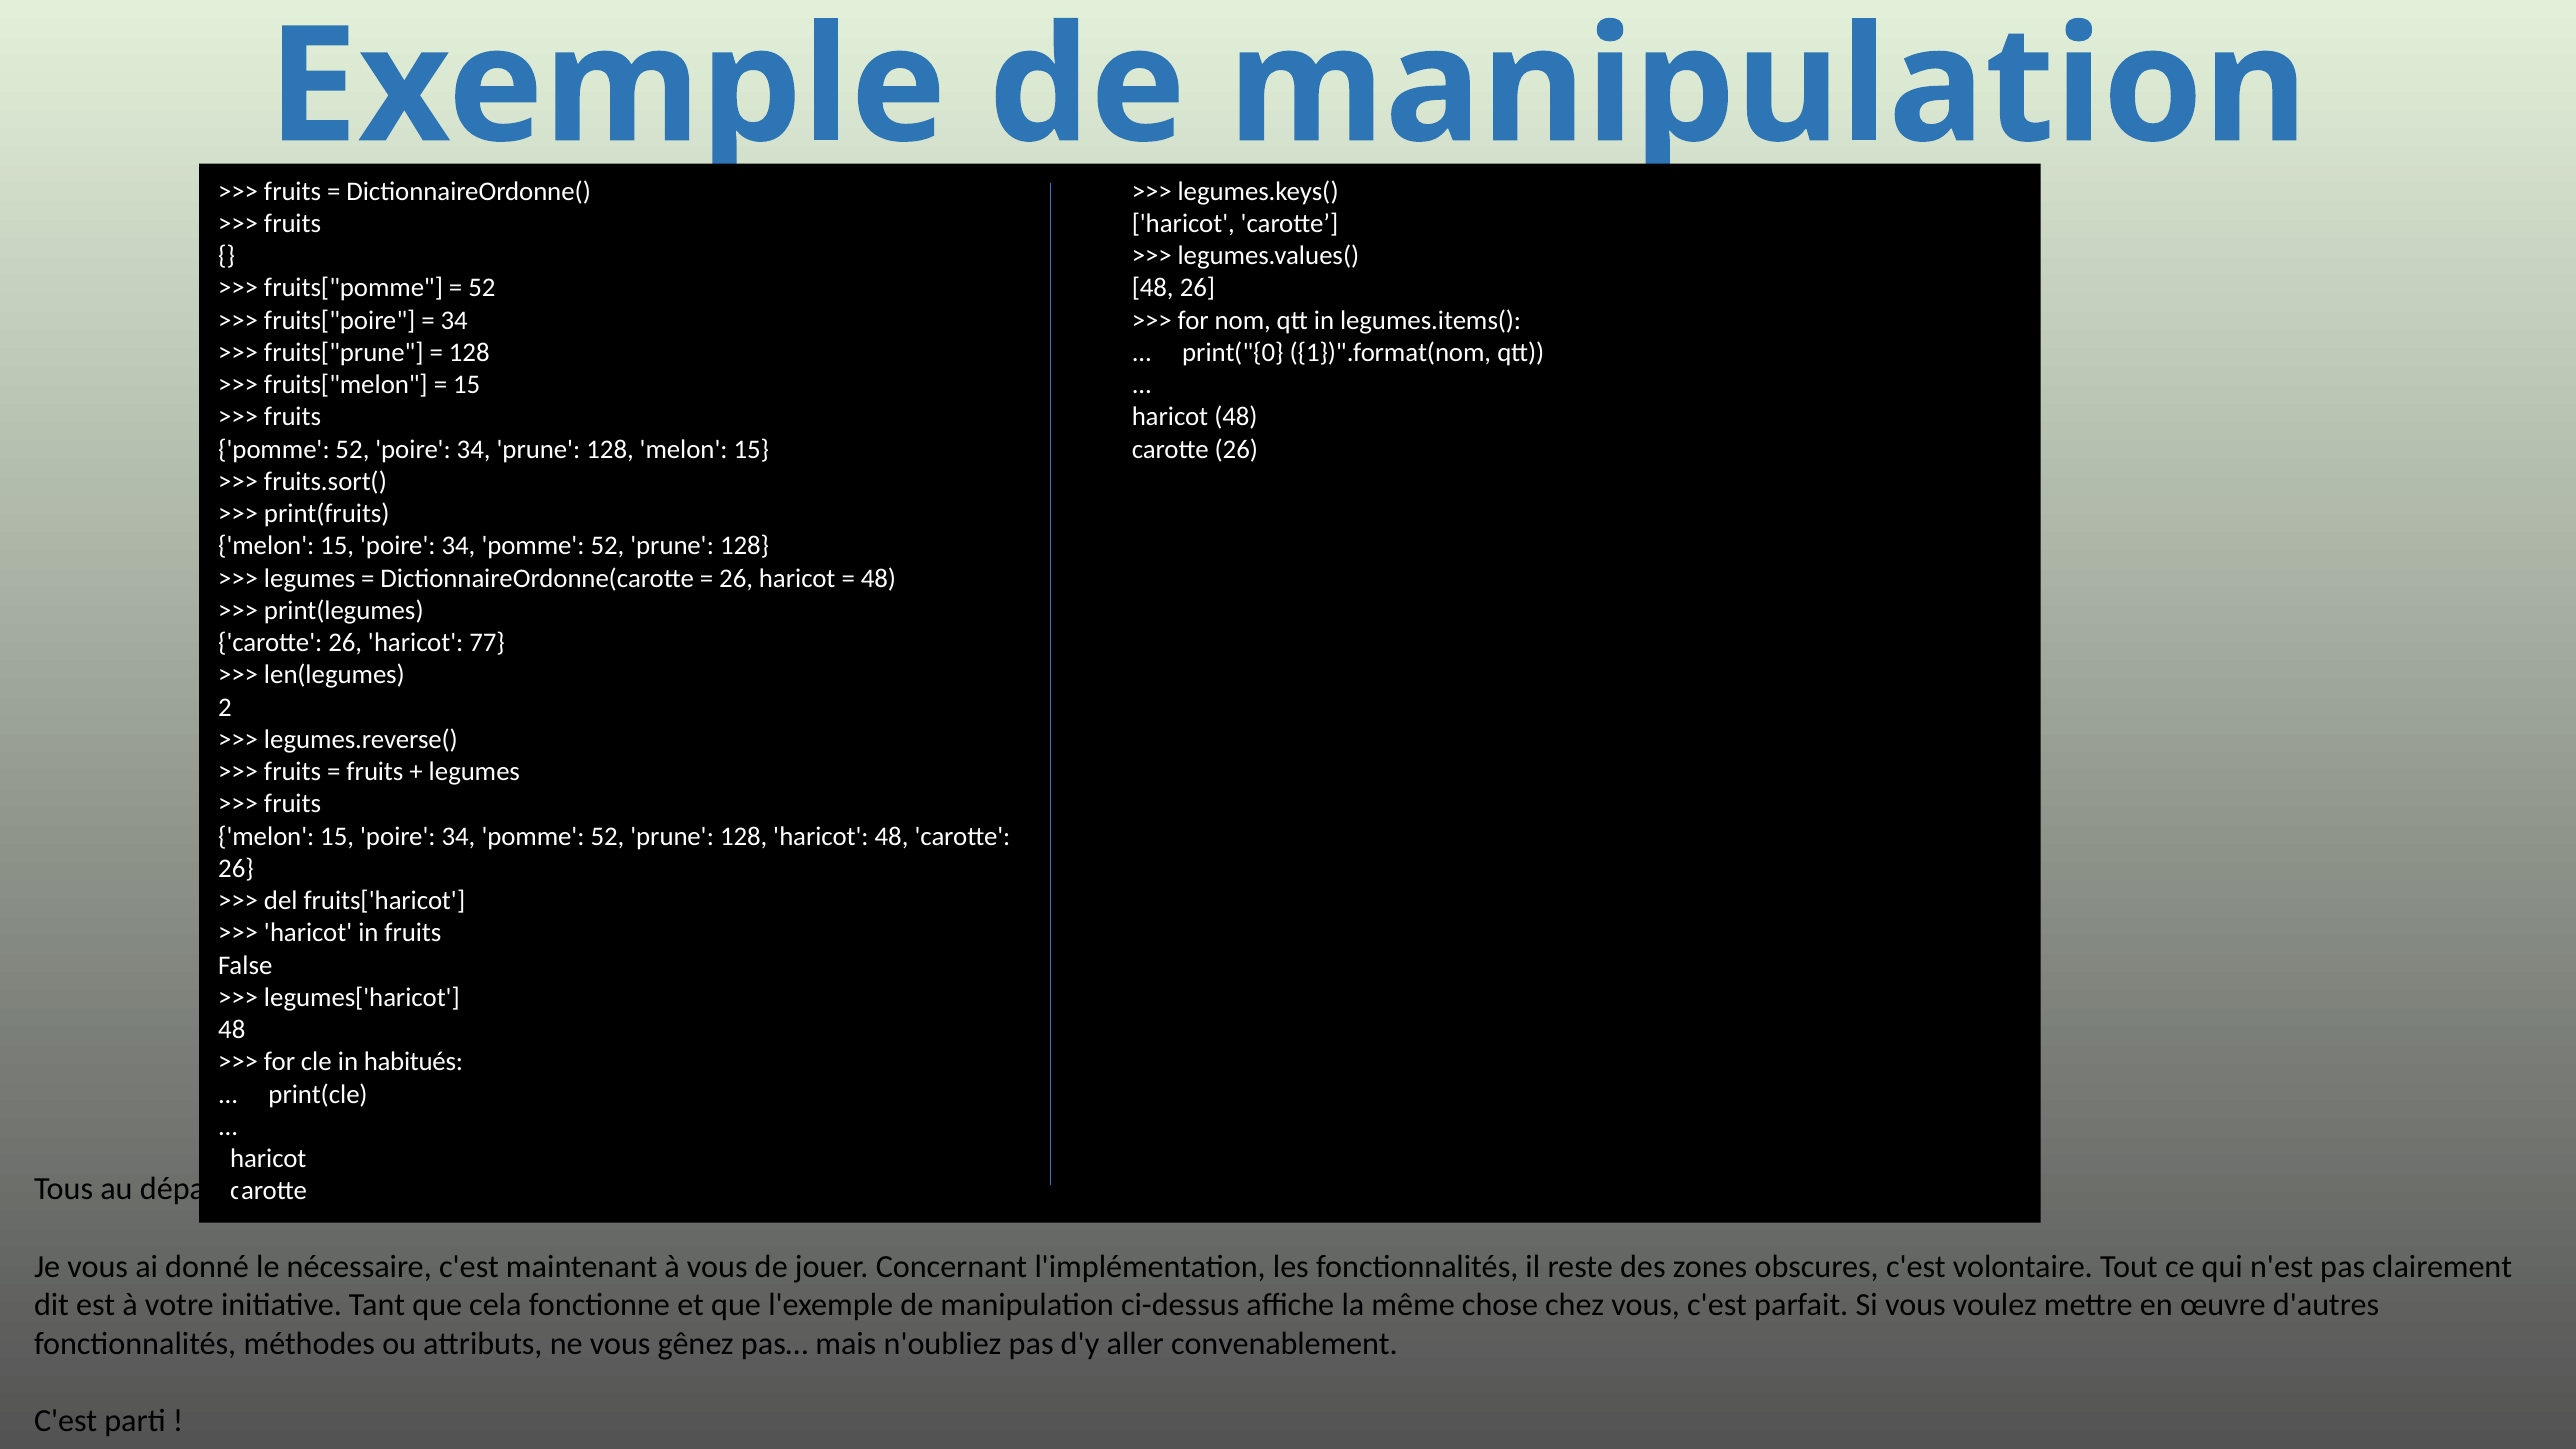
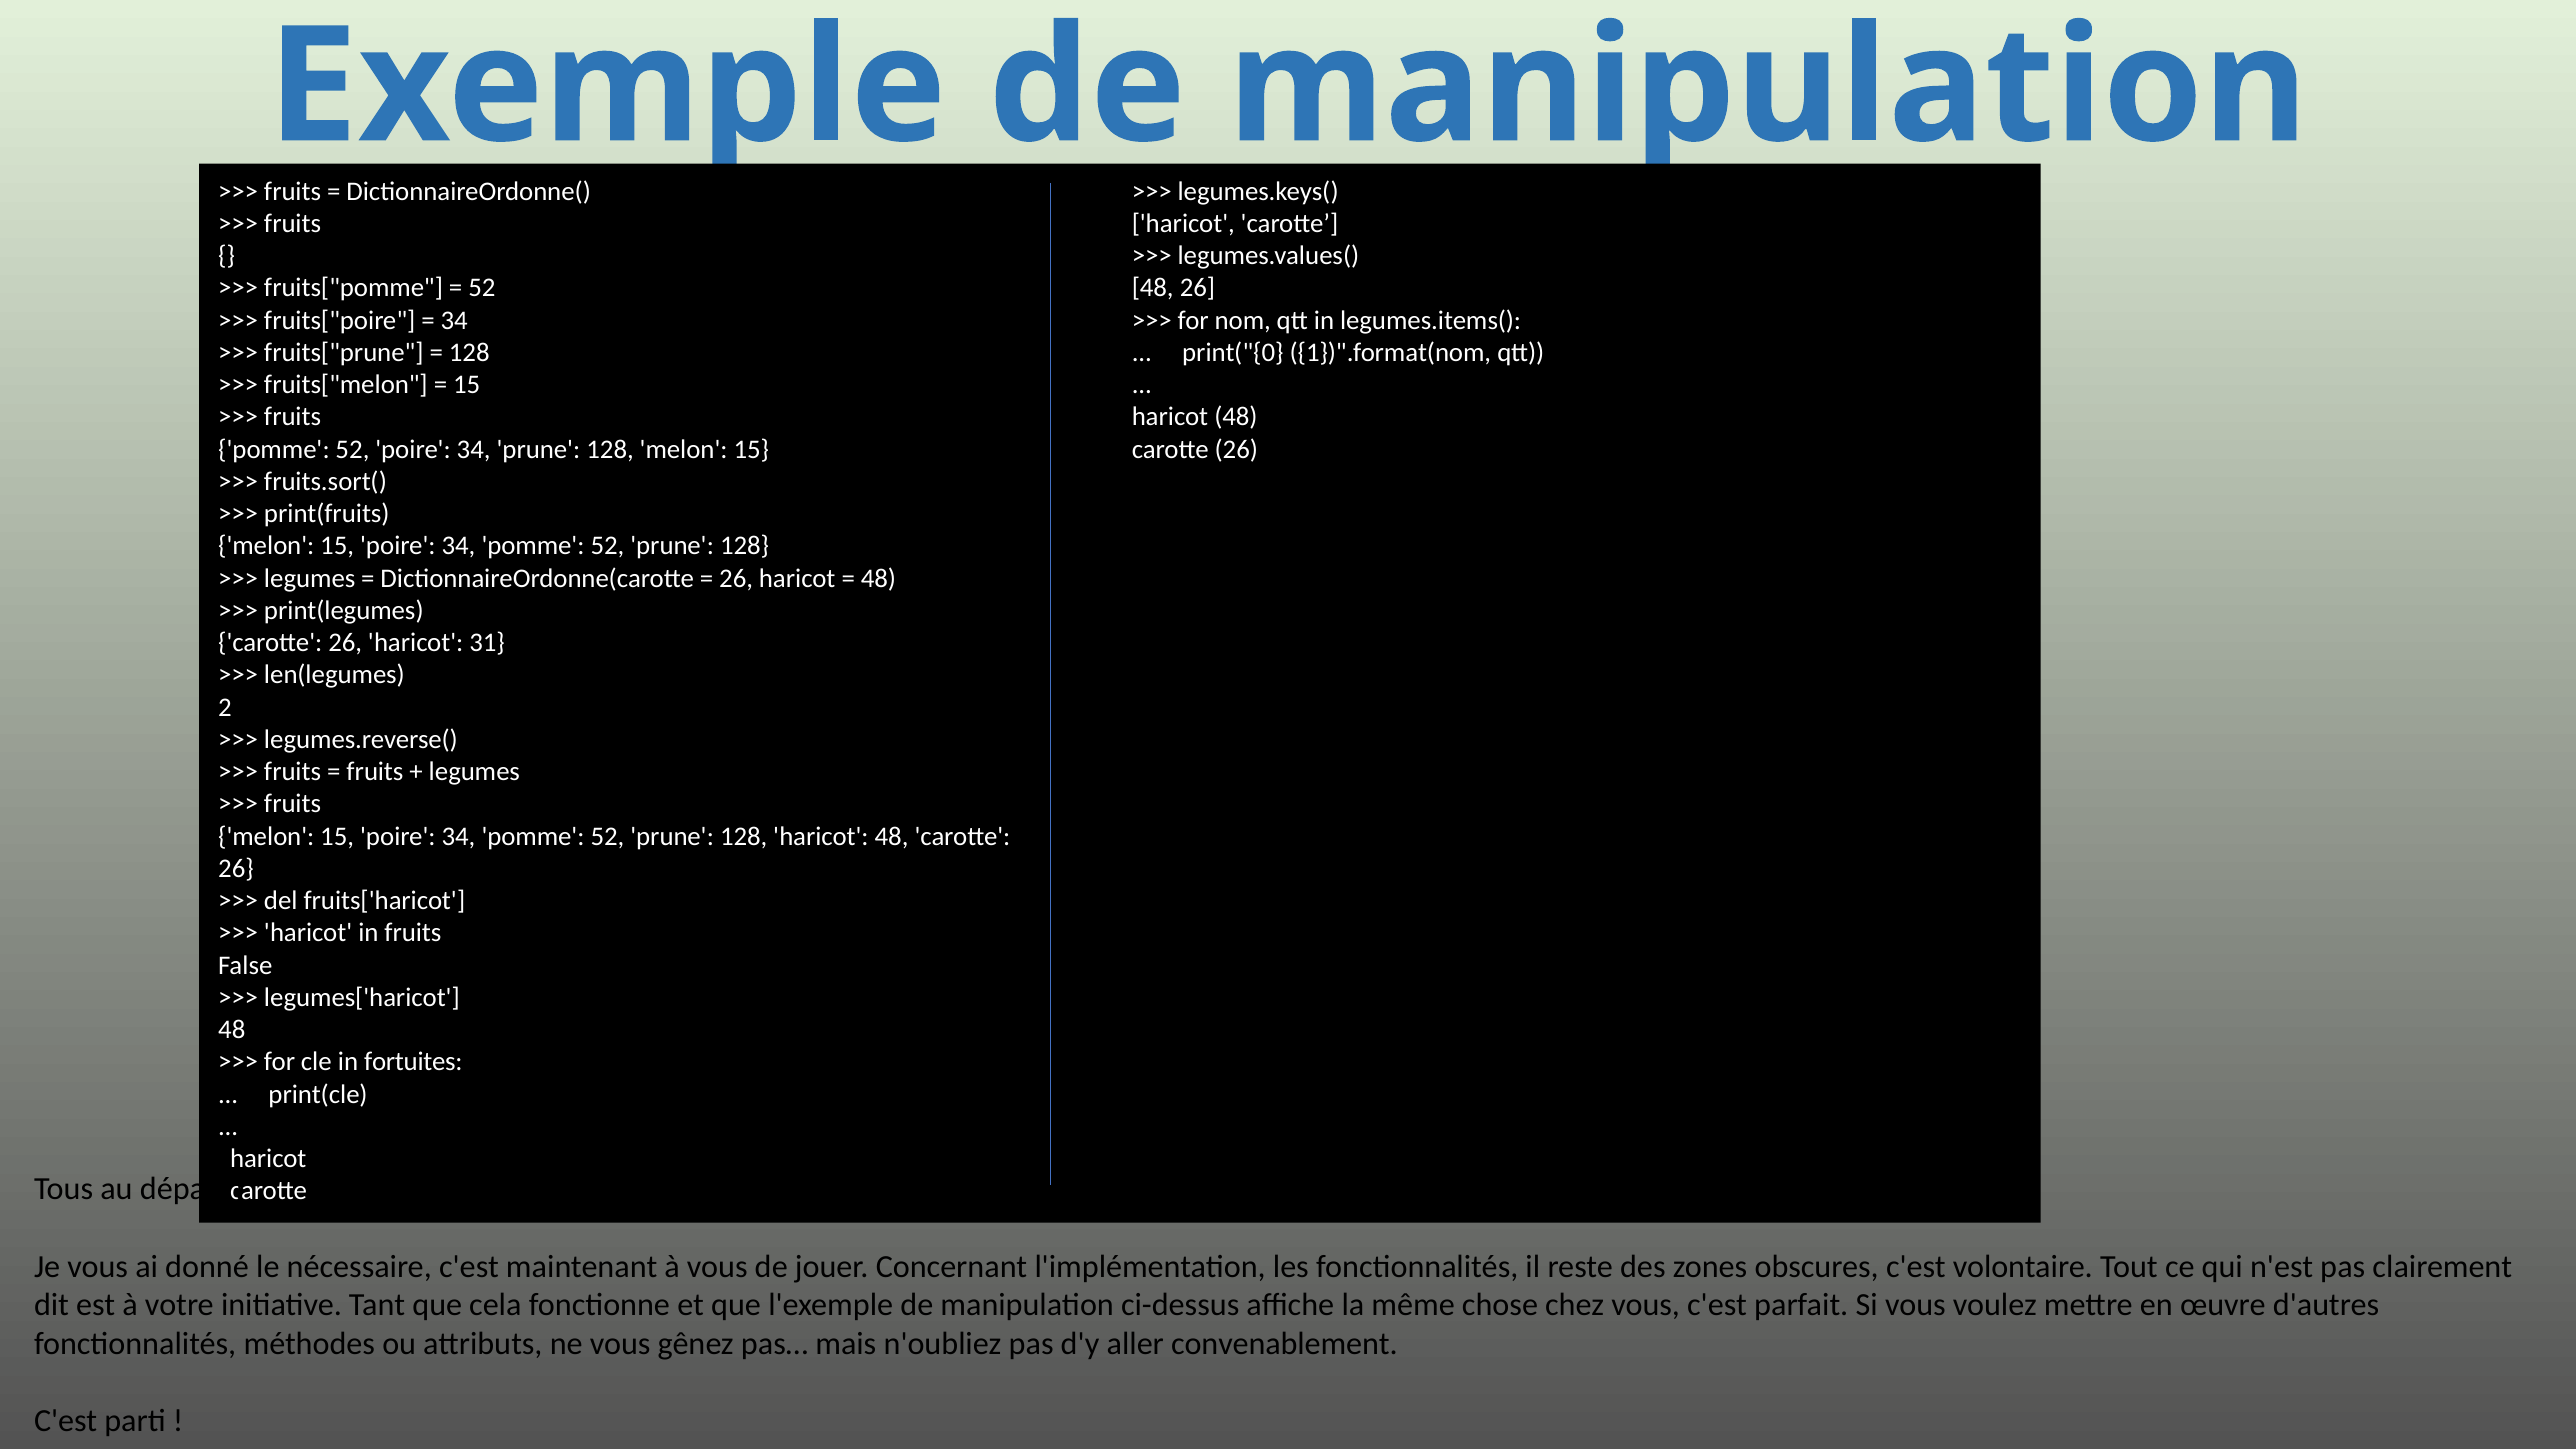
77: 77 -> 31
habitués: habitués -> fortuites
